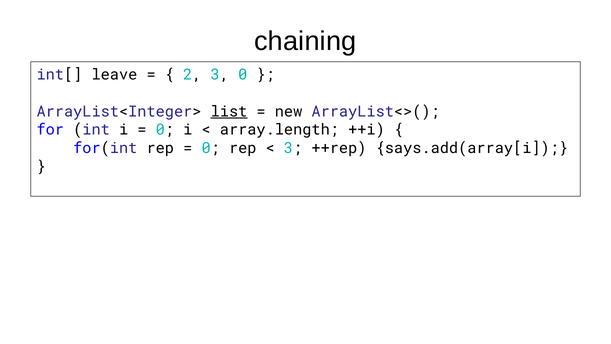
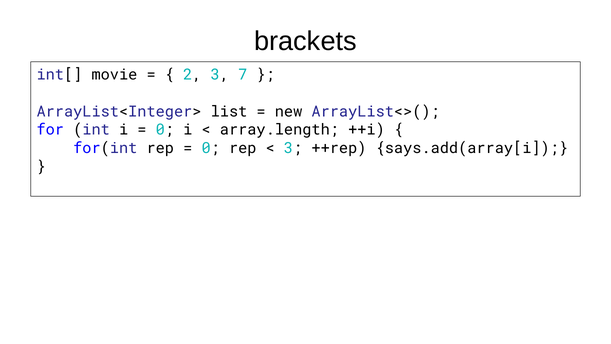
chaining: chaining -> brackets
leave: leave -> movie
3 0: 0 -> 7
list underline: present -> none
